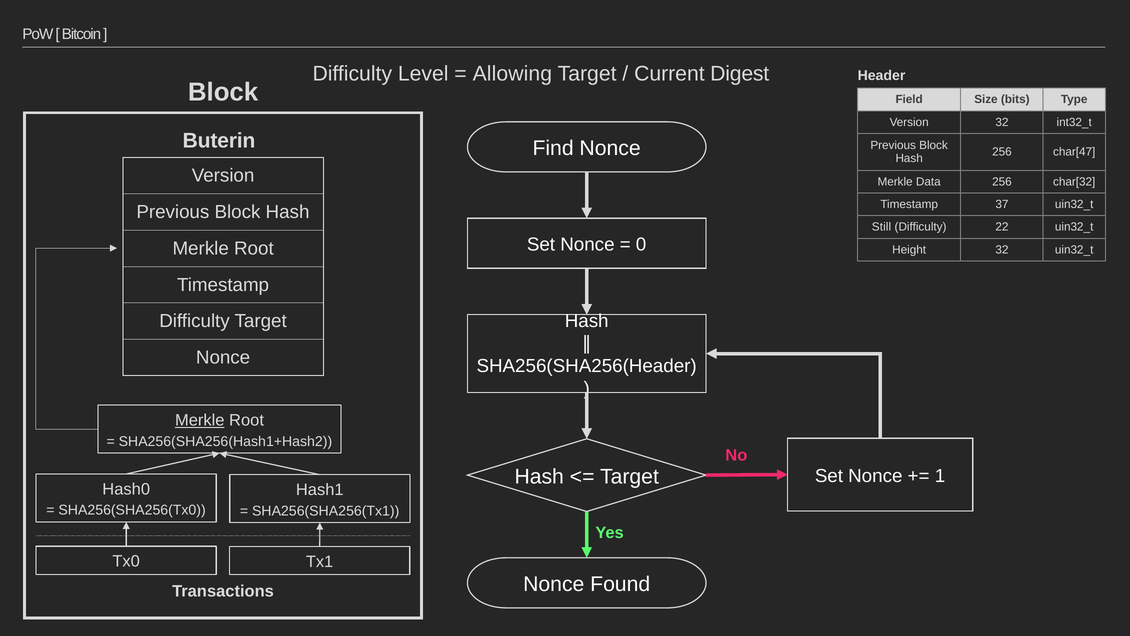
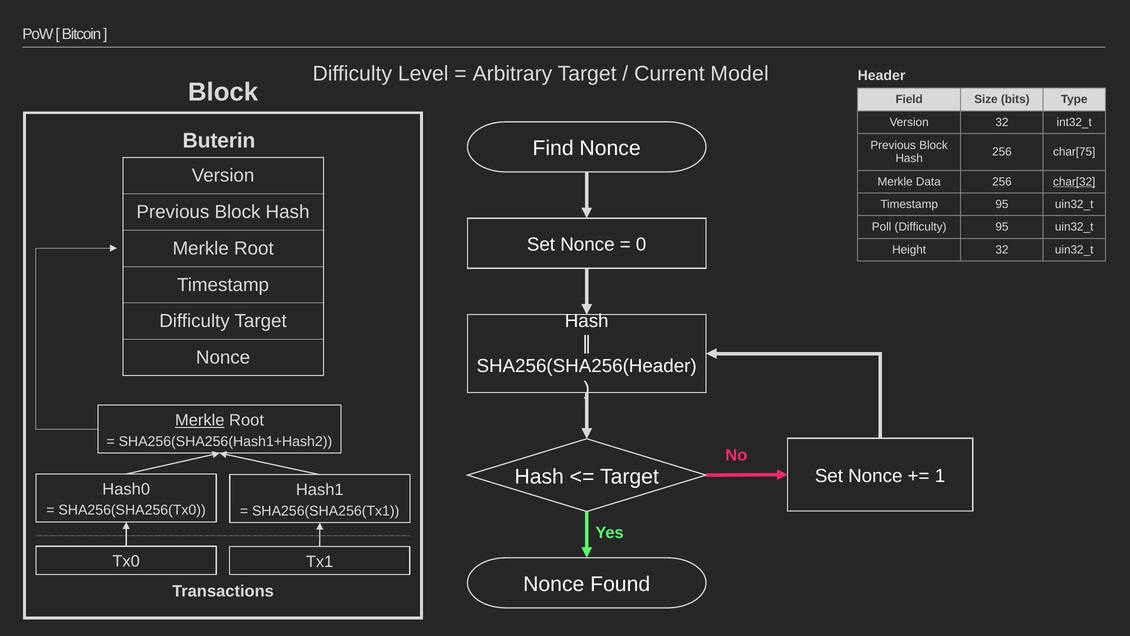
Allowing: Allowing -> Arbitrary
Digest: Digest -> Model
char[47: char[47 -> char[75
char[32 underline: none -> present
Timestamp 37: 37 -> 95
Still: Still -> Poll
Difficulty 22: 22 -> 95
